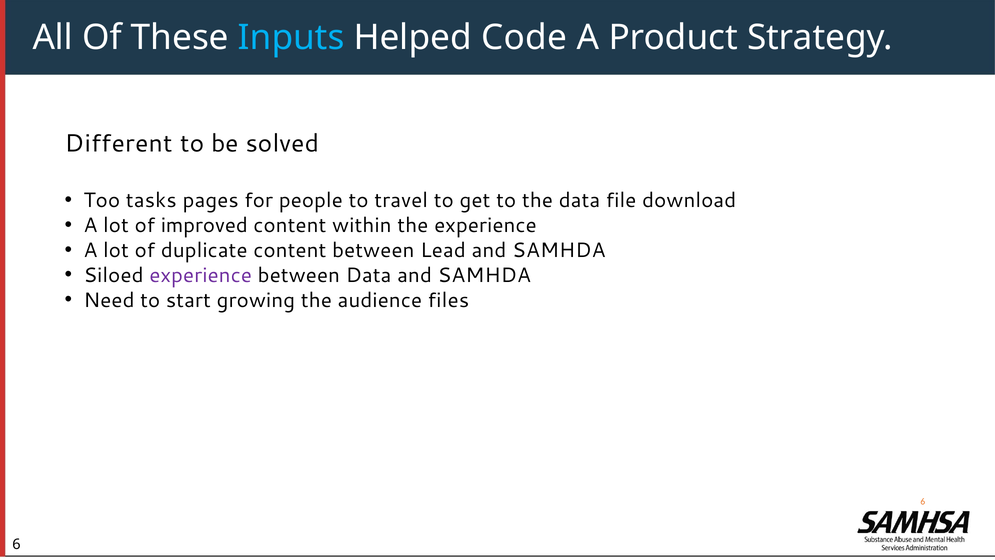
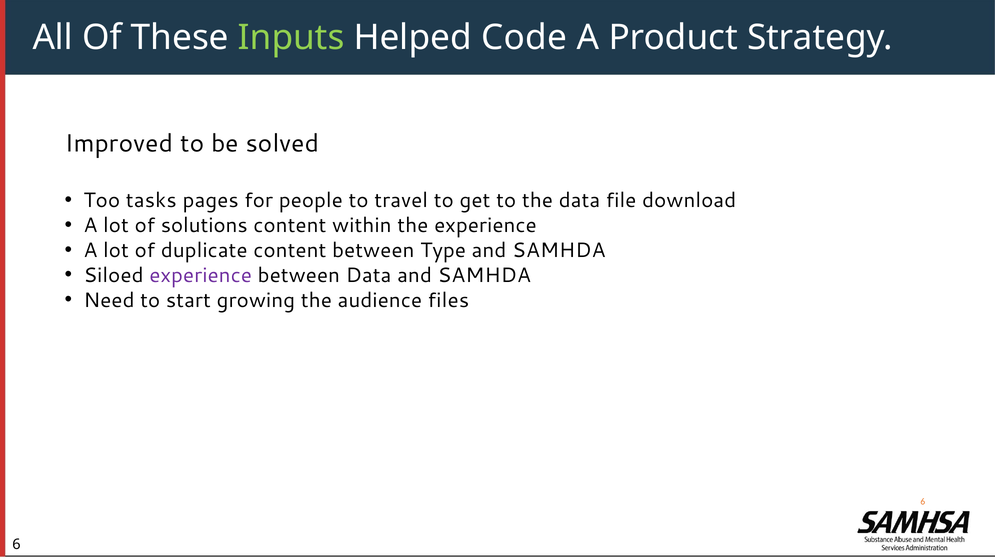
Inputs colour: light blue -> light green
Different: Different -> Improved
improved: improved -> solutions
Lead: Lead -> Type
